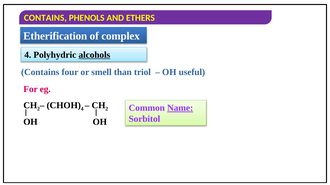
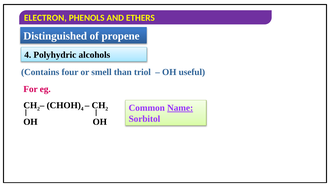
CONTAINS at (45, 18): CONTAINS -> ELECTRON
Etherification: Etherification -> Distinguished
complex: complex -> propene
alcohols underline: present -> none
